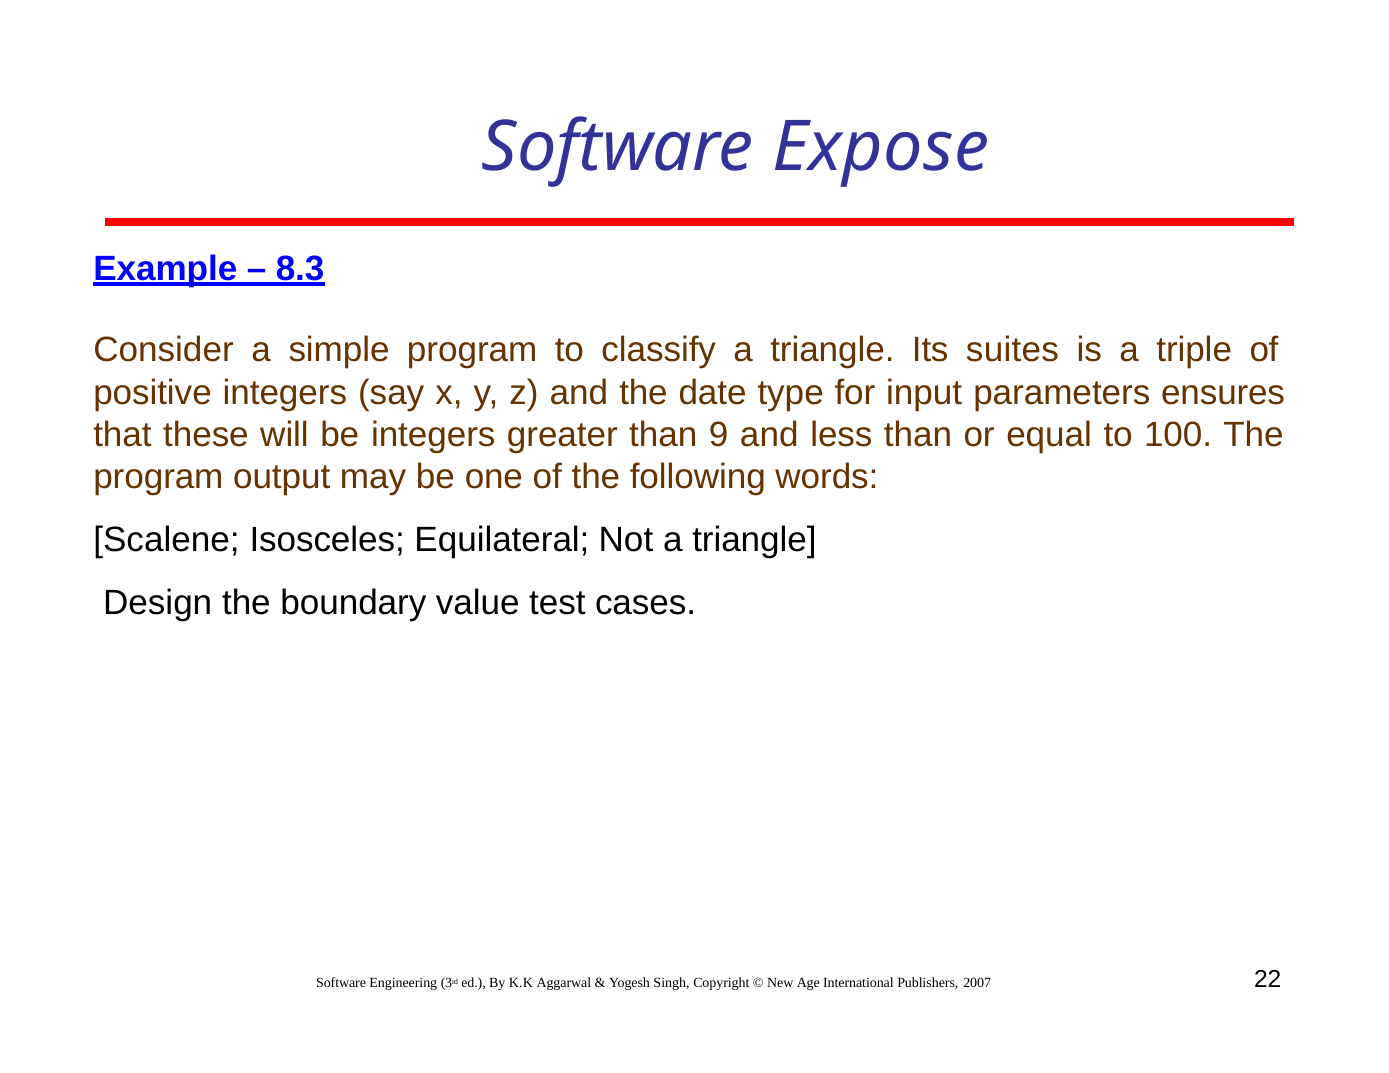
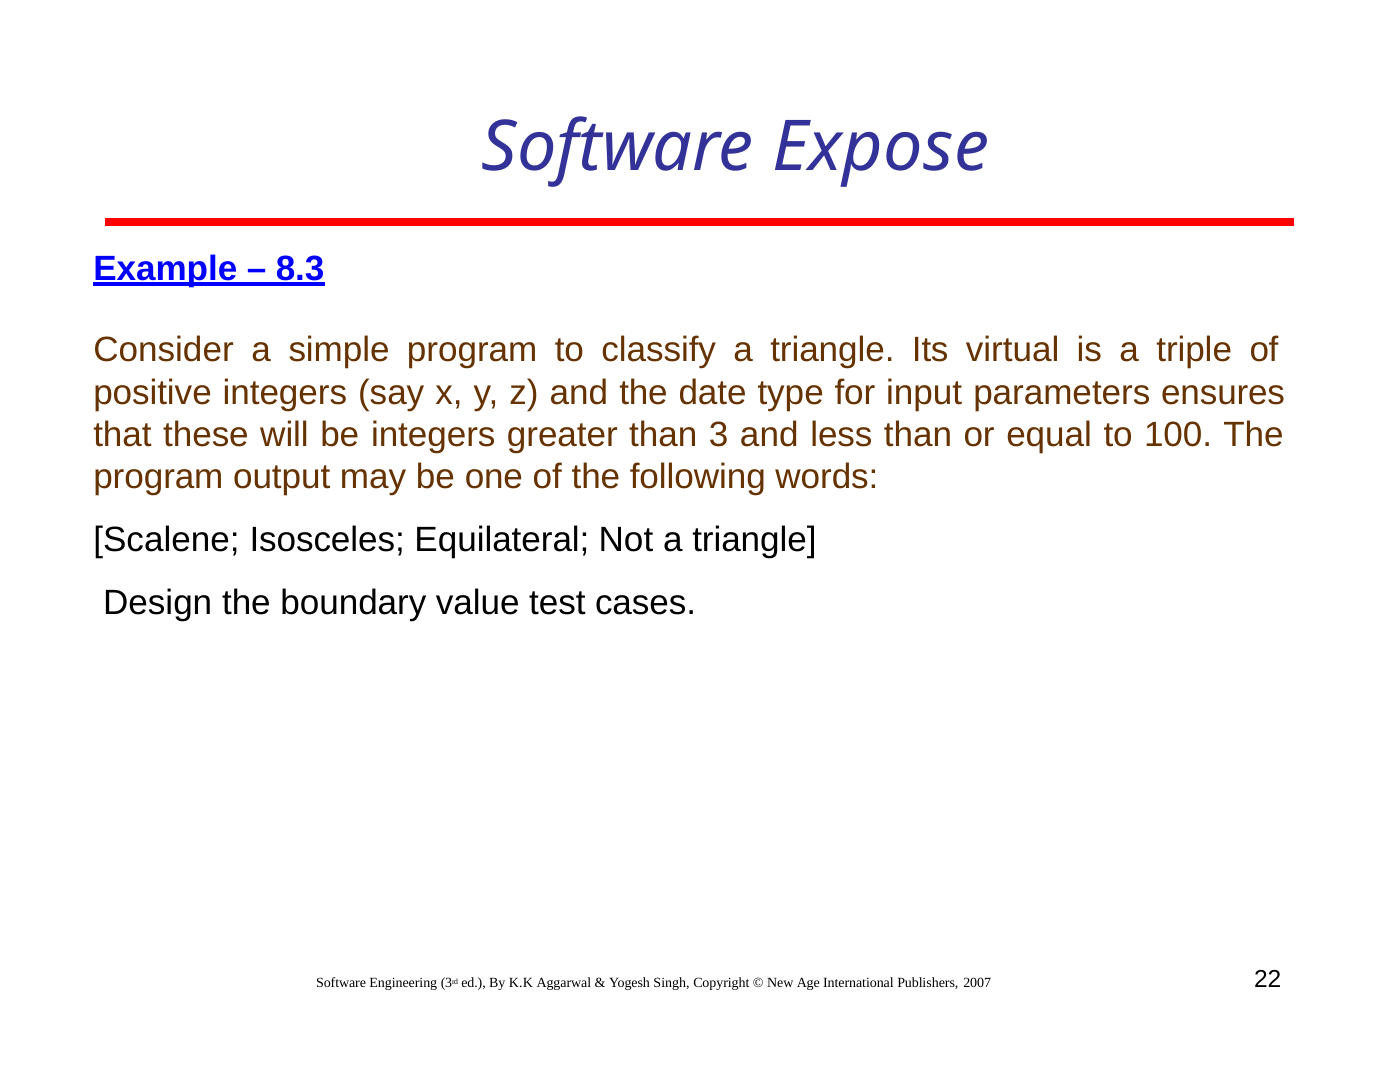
suites: suites -> virtual
9: 9 -> 3
